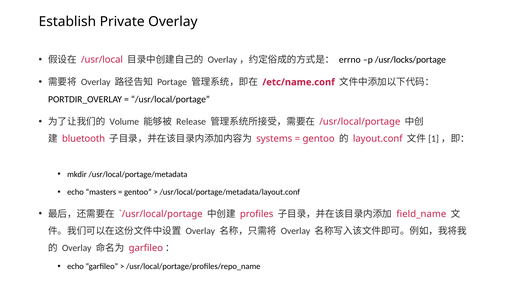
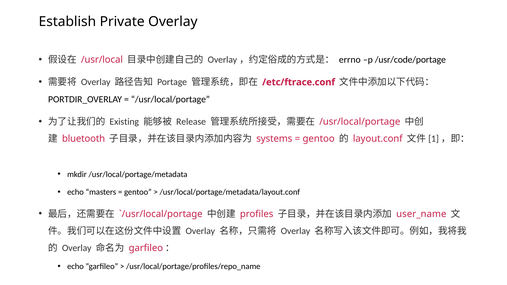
/usr/locks/portage: /usr/locks/portage -> /usr/code/portage
/etc/name.conf: /etc/name.conf -> /etc/ftrace.conf
Volume: Volume -> Existing
field_name: field_name -> user_name
